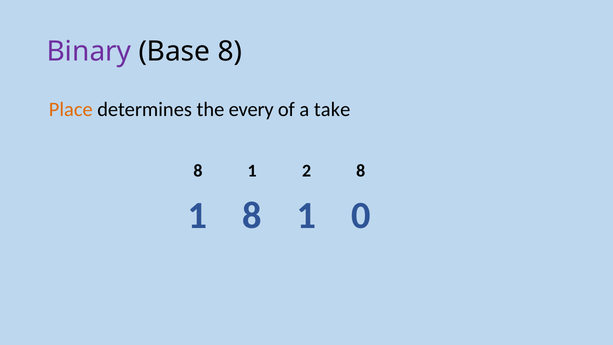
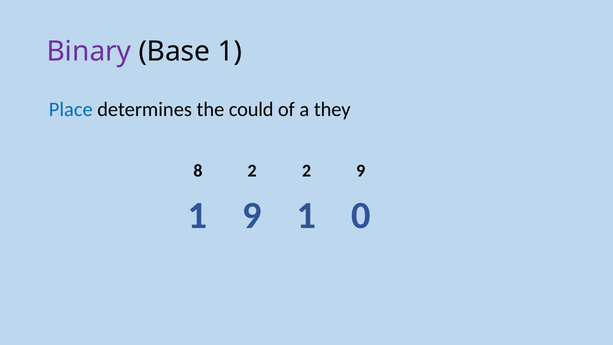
Base 8: 8 -> 1
Place colour: orange -> blue
every: every -> could
take: take -> they
1 at (252, 171): 1 -> 2
2 8: 8 -> 9
1 8: 8 -> 9
